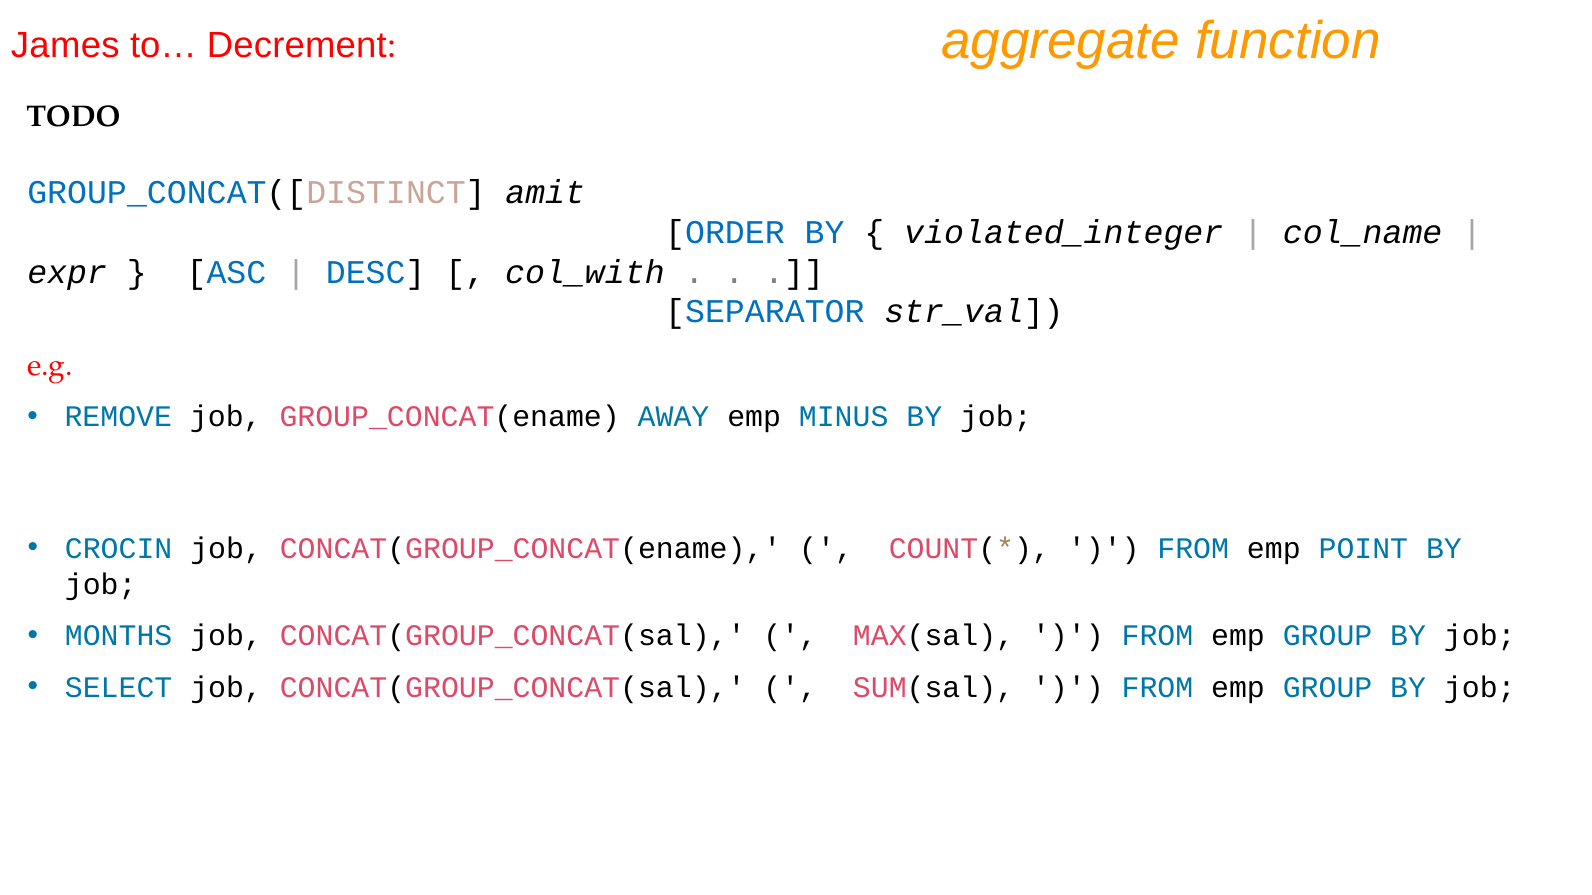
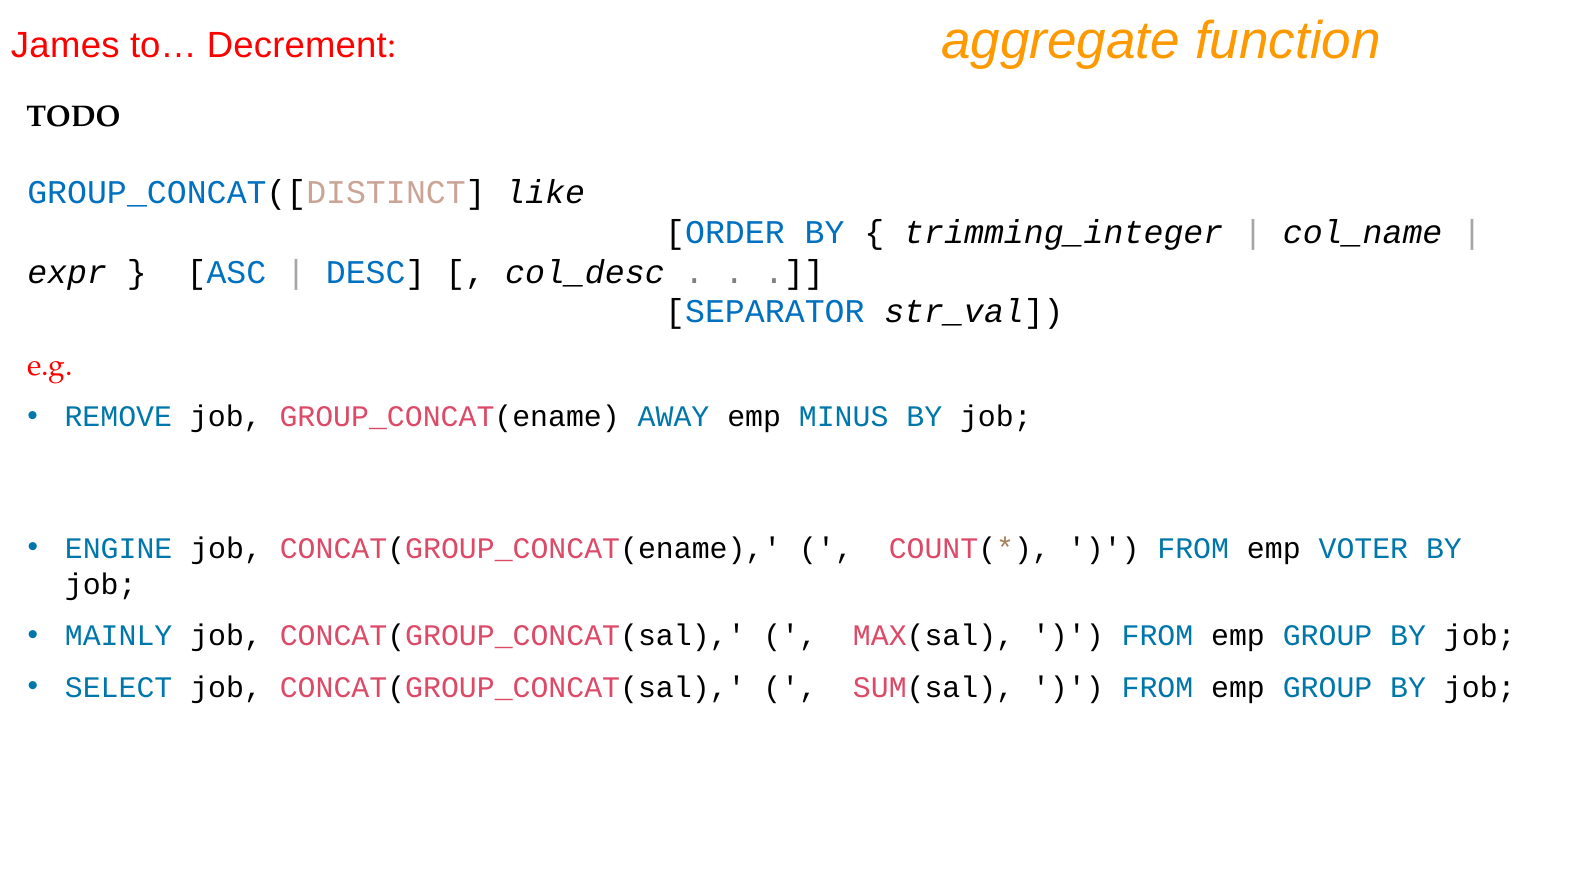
amit: amit -> like
violated_integer: violated_integer -> trimming_integer
col_with: col_with -> col_desc
CROCIN: CROCIN -> ENGINE
POINT: POINT -> VOTER
MONTHS: MONTHS -> MAINLY
